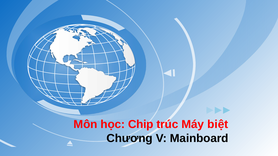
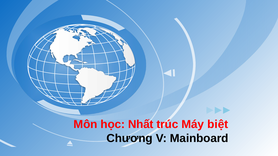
Chip: Chip -> Nhất
